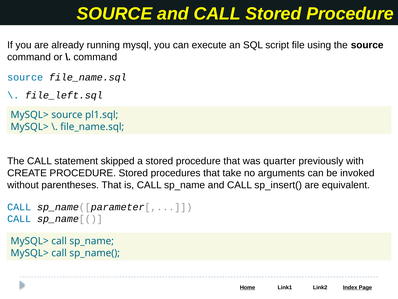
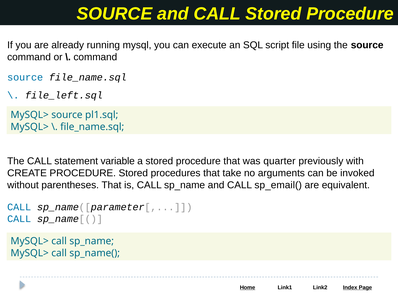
skipped: skipped -> variable
sp_insert(: sp_insert( -> sp_email(
